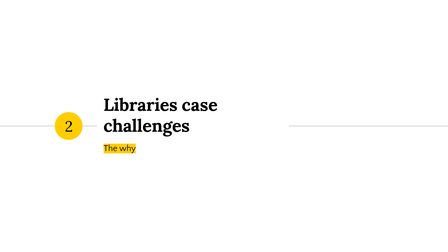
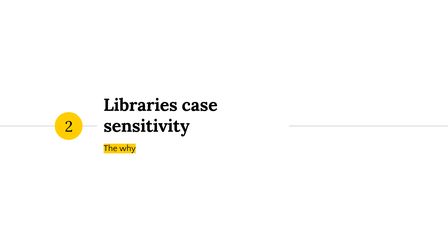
challenges: challenges -> sensitivity
